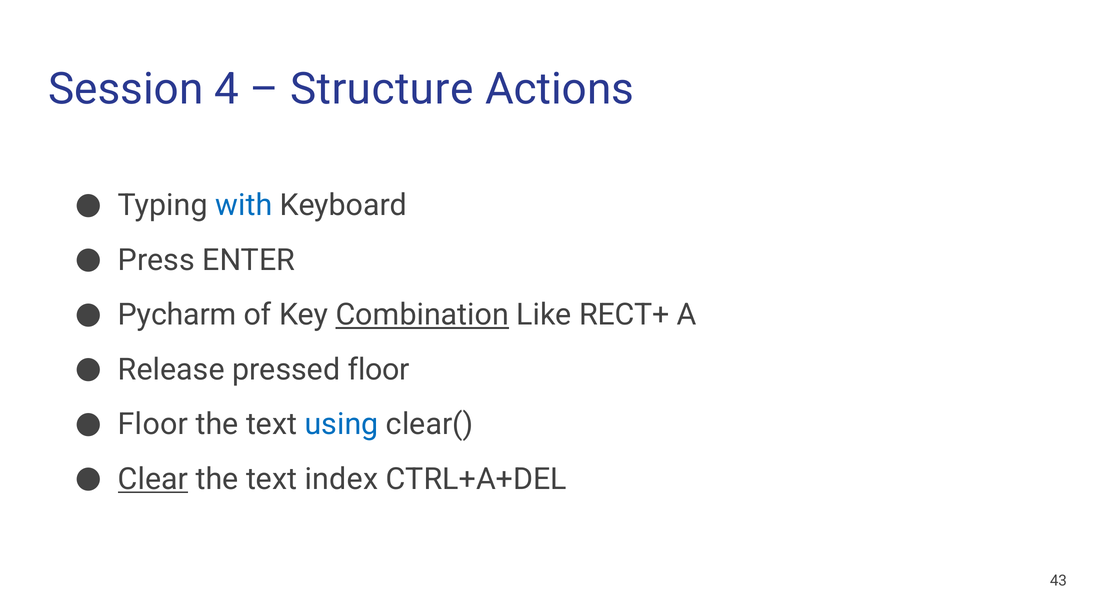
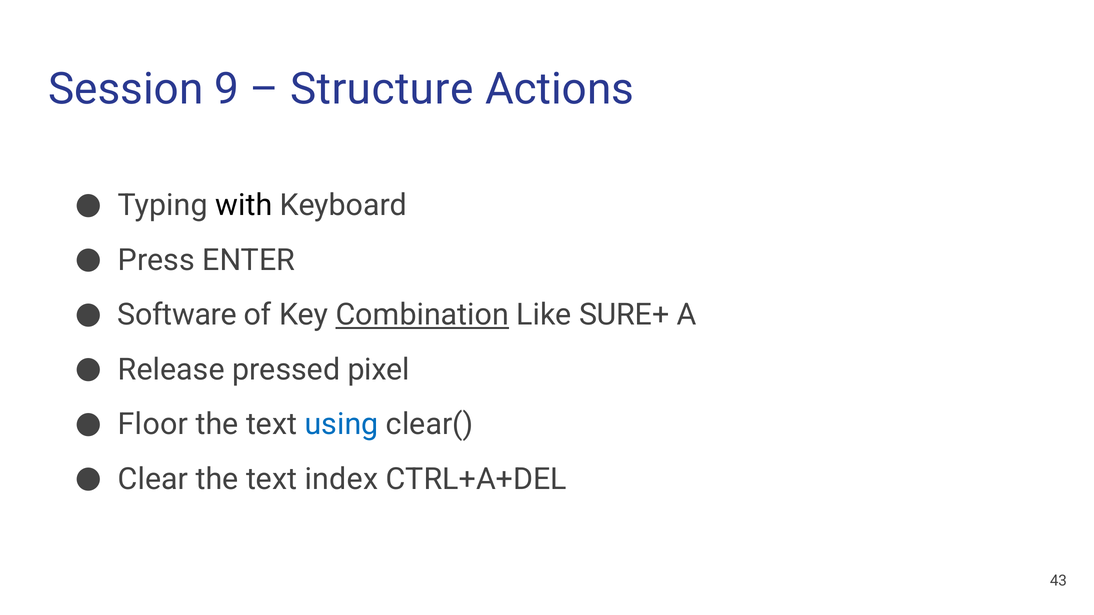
4: 4 -> 9
with colour: blue -> black
Pycharm: Pycharm -> Software
RECT+: RECT+ -> SURE+
pressed floor: floor -> pixel
Clear underline: present -> none
